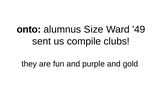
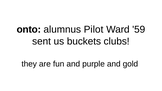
Size: Size -> Pilot
49: 49 -> 59
compile: compile -> buckets
